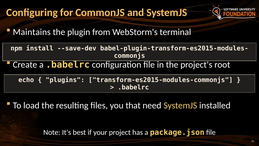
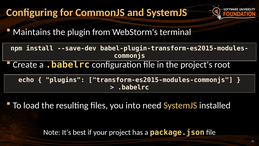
that: that -> into
